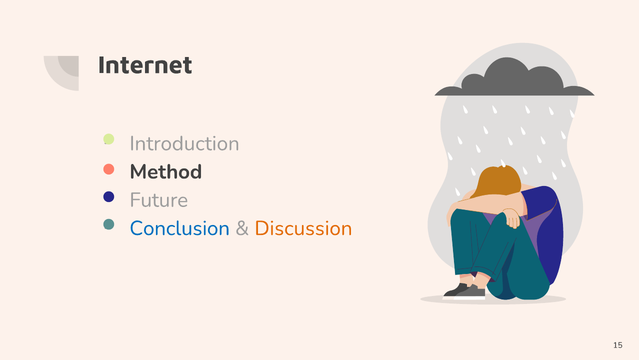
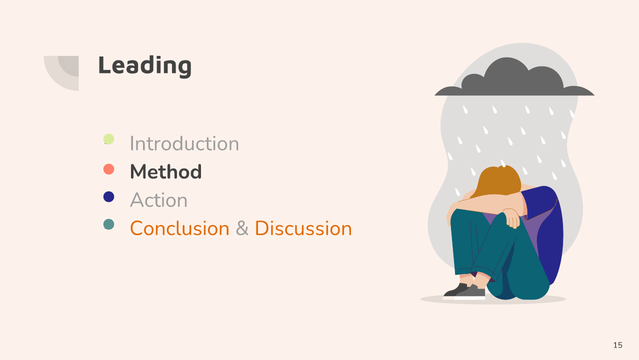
Internet: Internet -> Leading
Future: Future -> Action
Conclusion colour: blue -> orange
